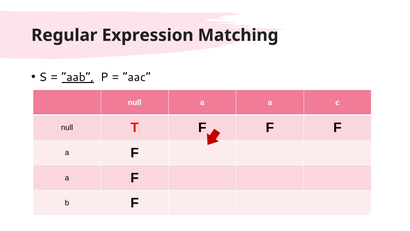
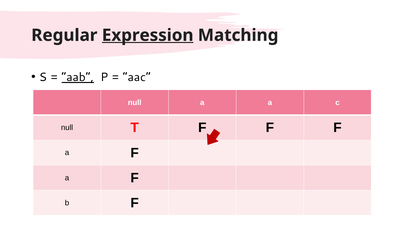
Expression underline: none -> present
